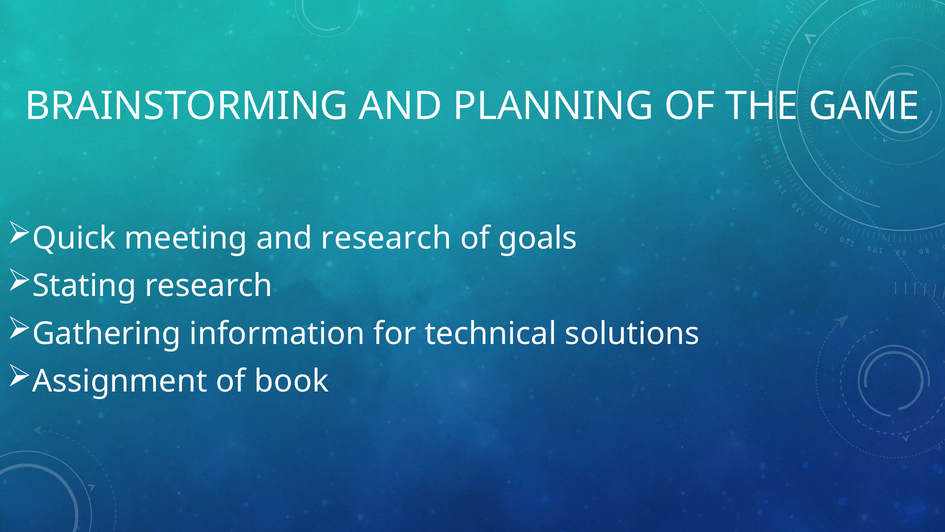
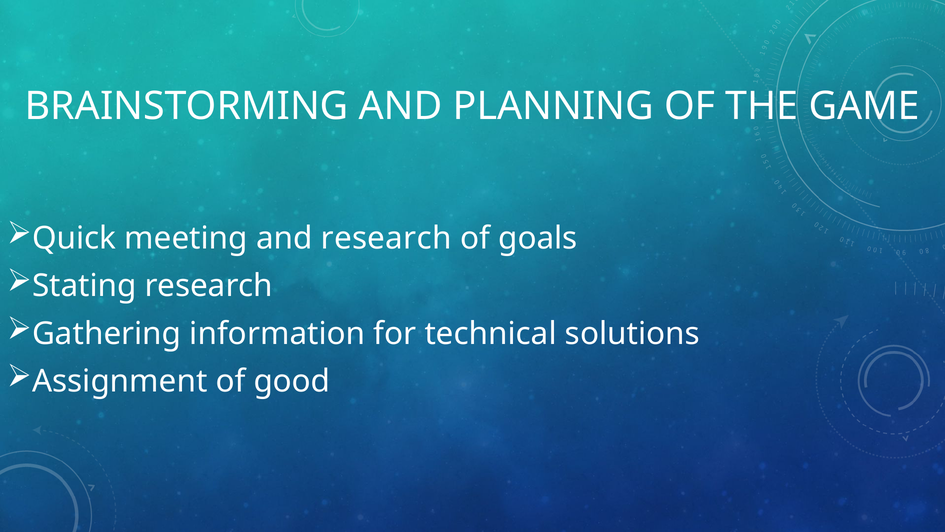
book: book -> good
